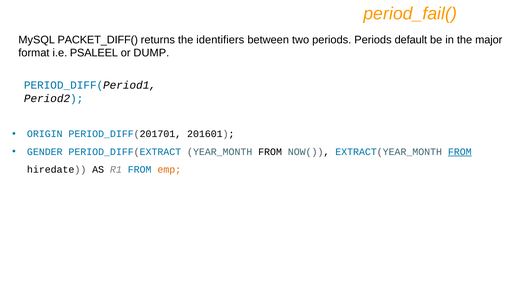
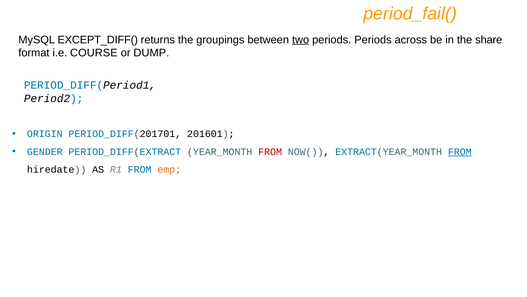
PACKET_DIFF(: PACKET_DIFF( -> EXCEPT_DIFF(
identifiers: identifiers -> groupings
two underline: none -> present
default: default -> across
major: major -> share
PSALEEL: PSALEEL -> COURSE
FROM at (270, 152) colour: black -> red
